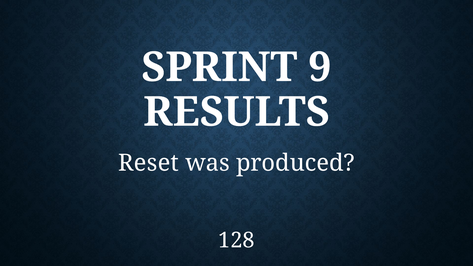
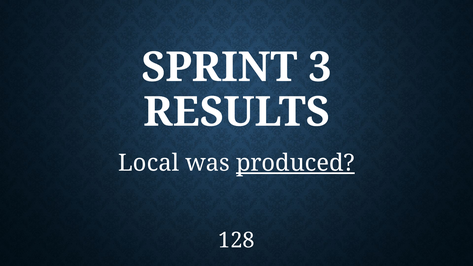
9: 9 -> 3
Reset: Reset -> Local
produced underline: none -> present
